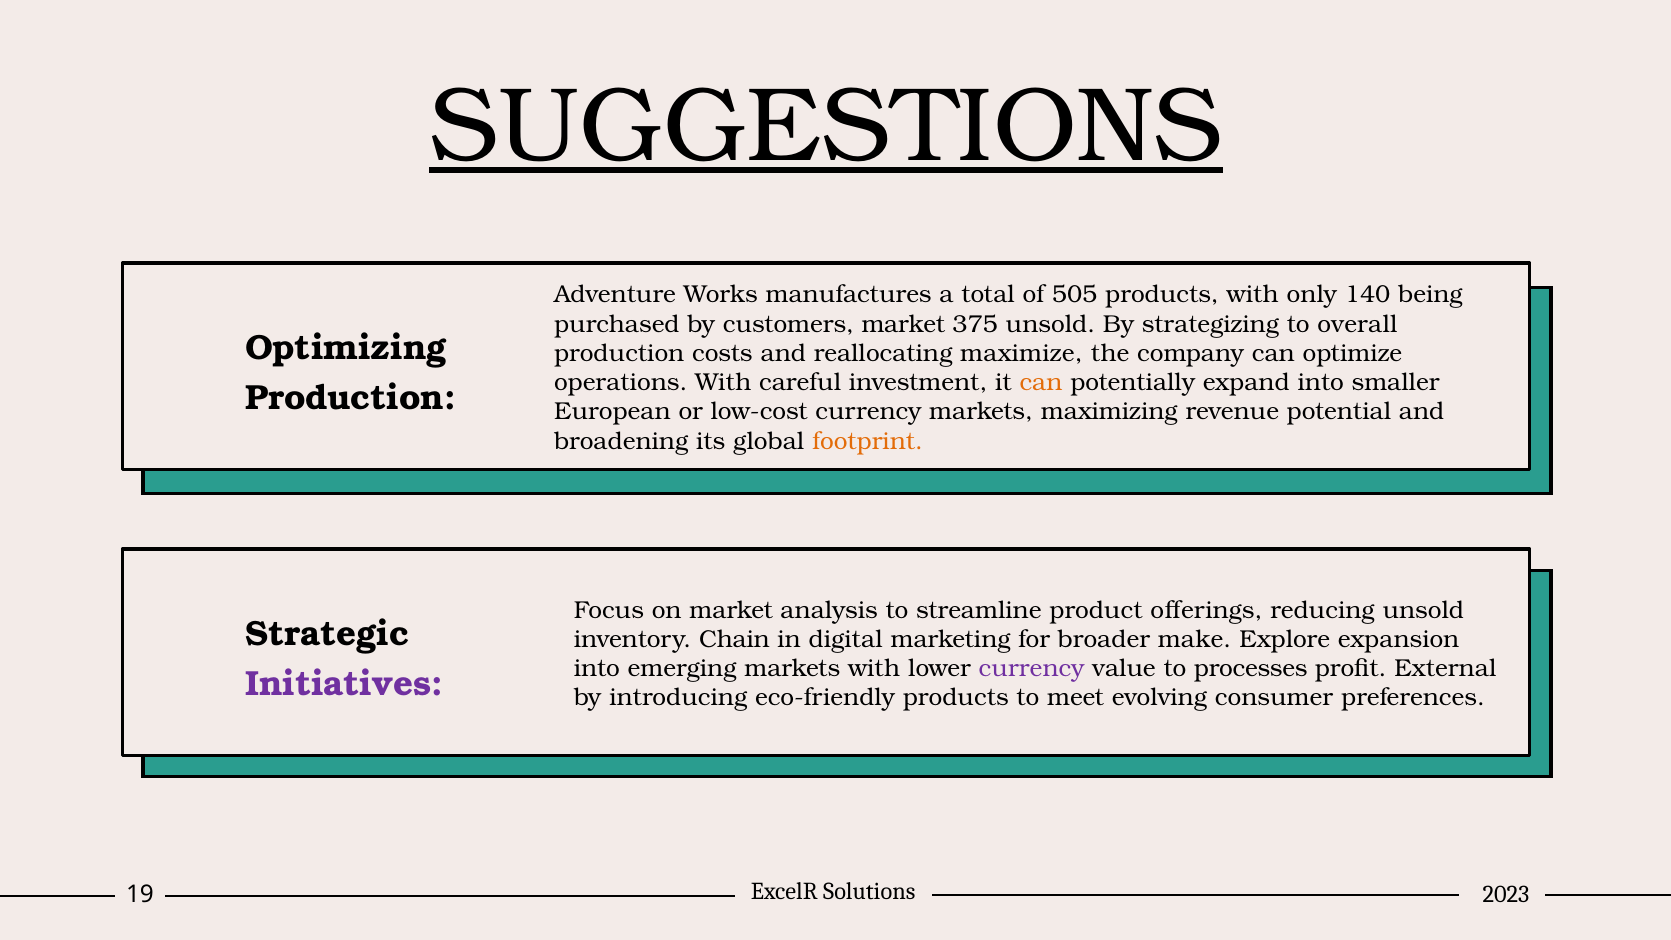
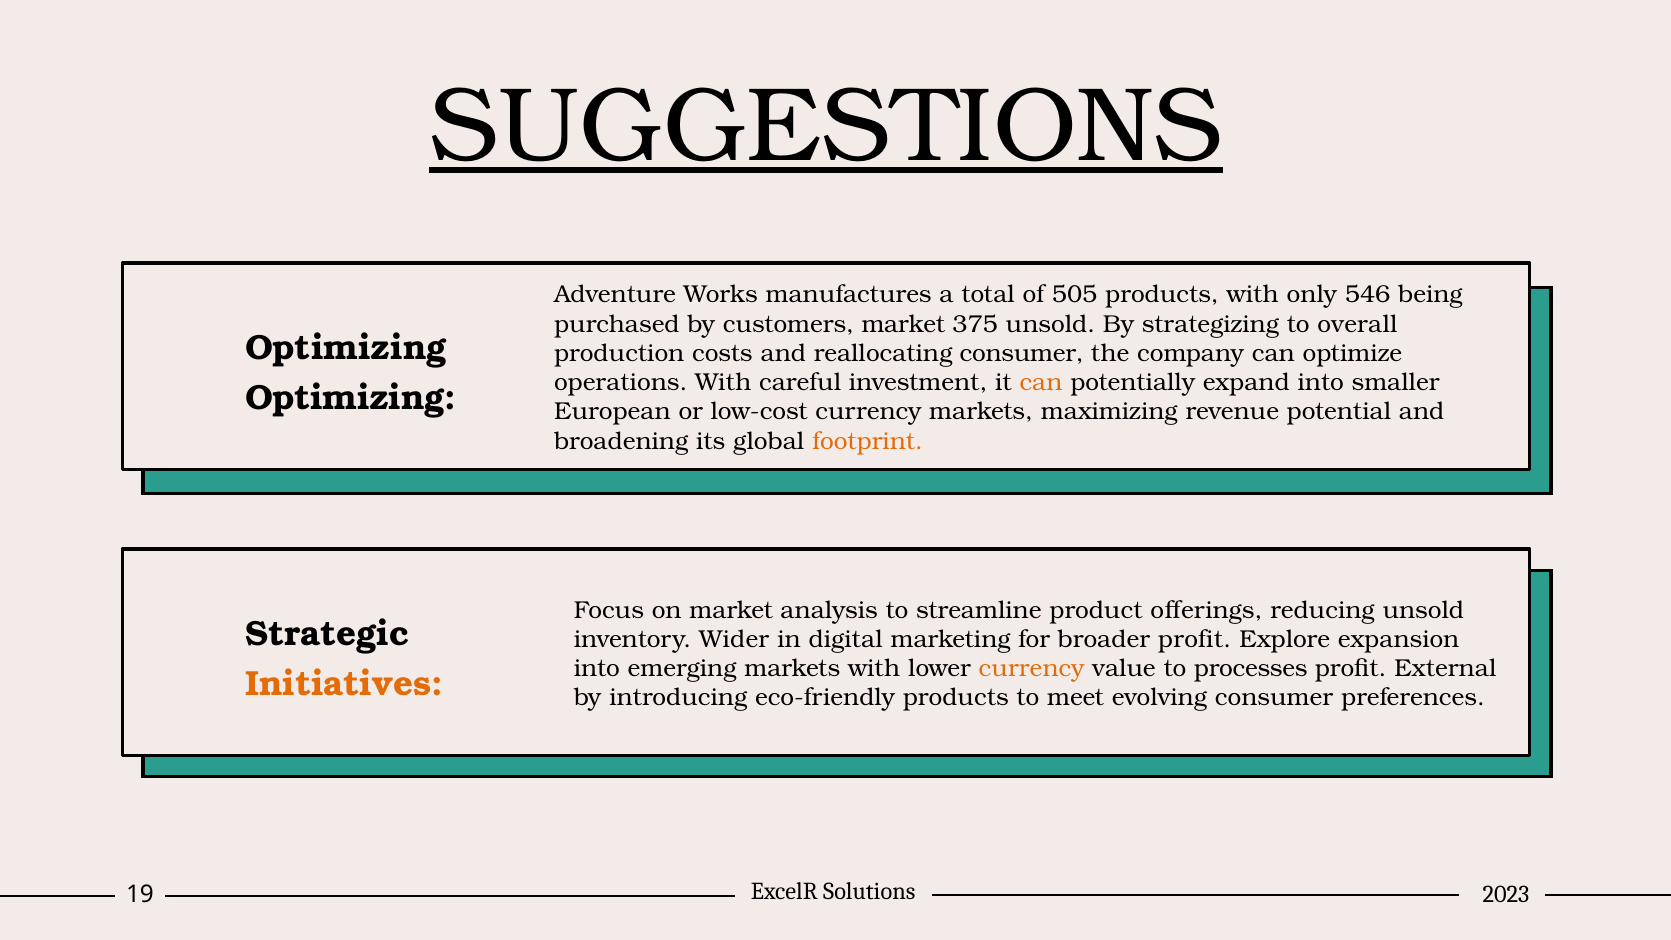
140: 140 -> 546
reallocating maximize: maximize -> consumer
Production at (351, 398): Production -> Optimizing
Chain: Chain -> Wider
broader make: make -> profit
currency at (1032, 669) colour: purple -> orange
Initiatives colour: purple -> orange
